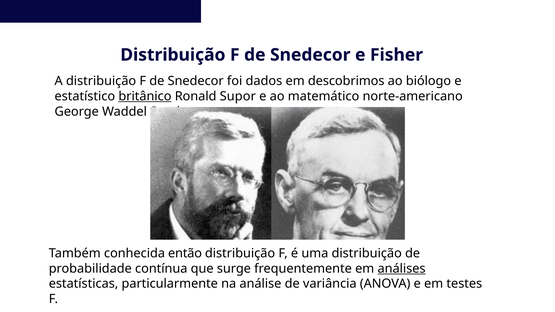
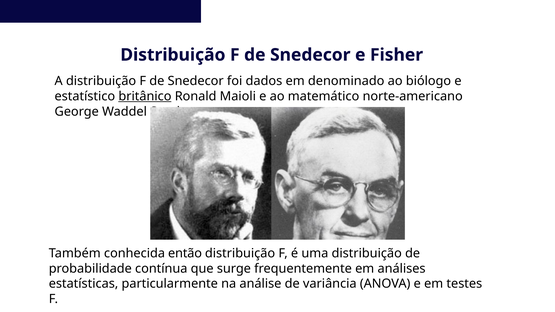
descobrimos: descobrimos -> denominado
Supor: Supor -> Maioli
análises underline: present -> none
